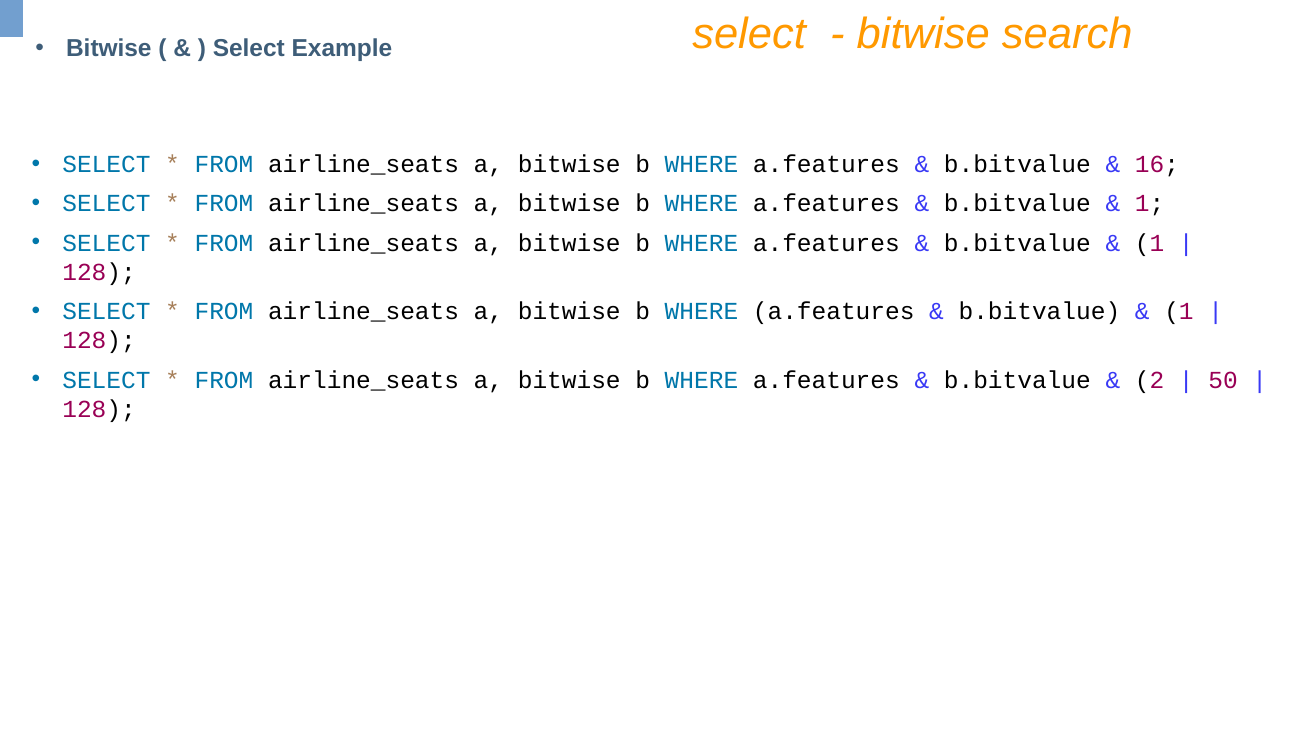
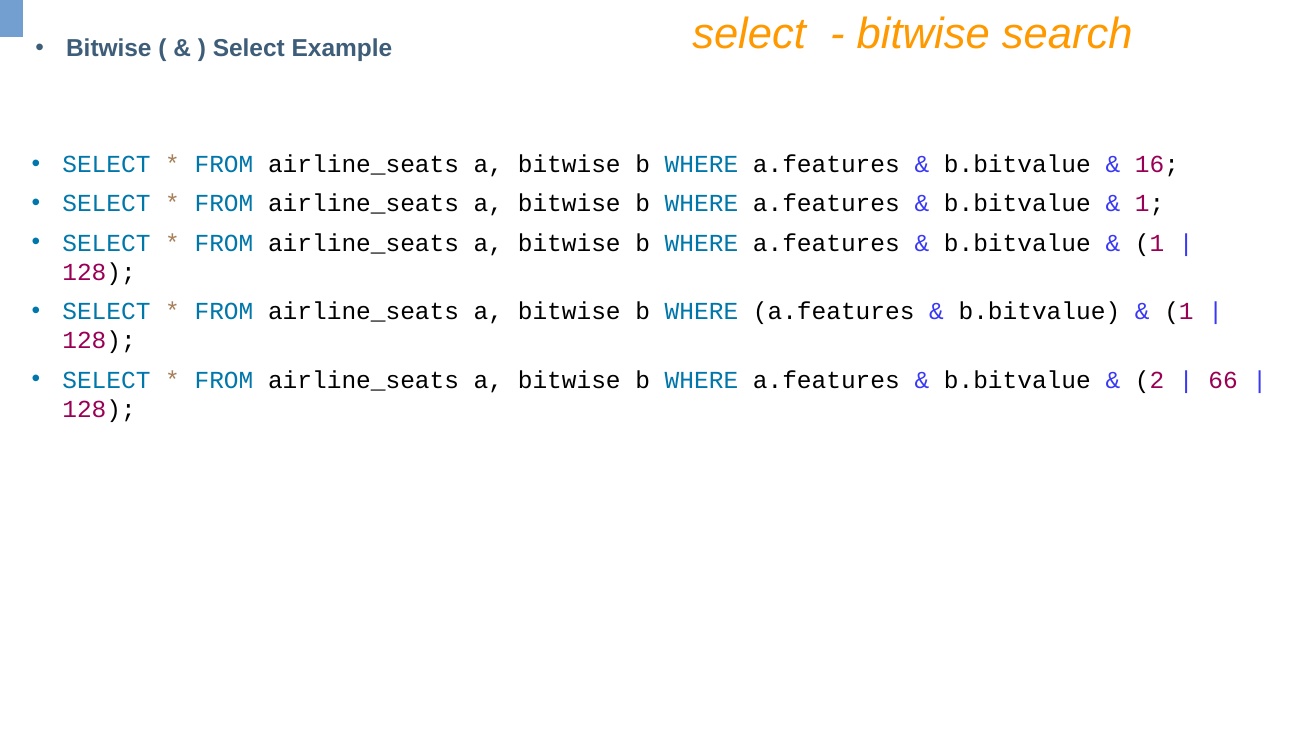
50: 50 -> 66
